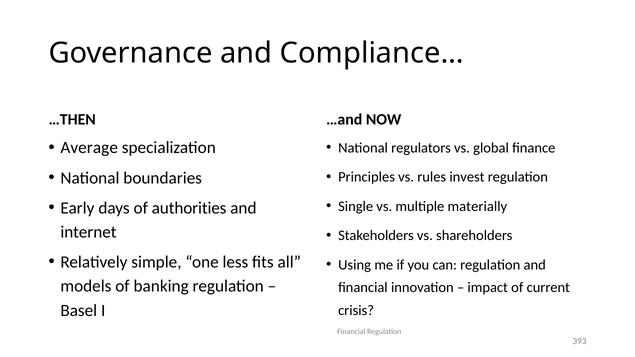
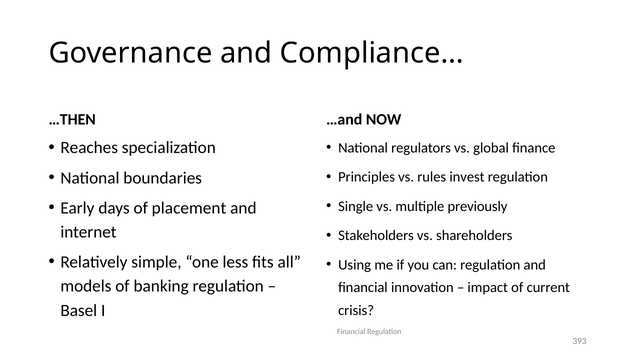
Average: Average -> Reaches
authorities: authorities -> placement
materially: materially -> previously
